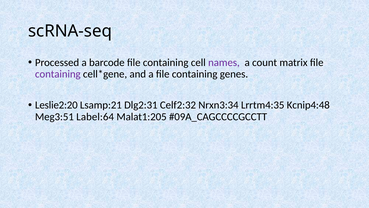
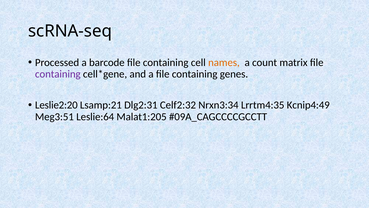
names colour: purple -> orange
Kcnip4:48: Kcnip4:48 -> Kcnip4:49
Label:64: Label:64 -> Leslie:64
